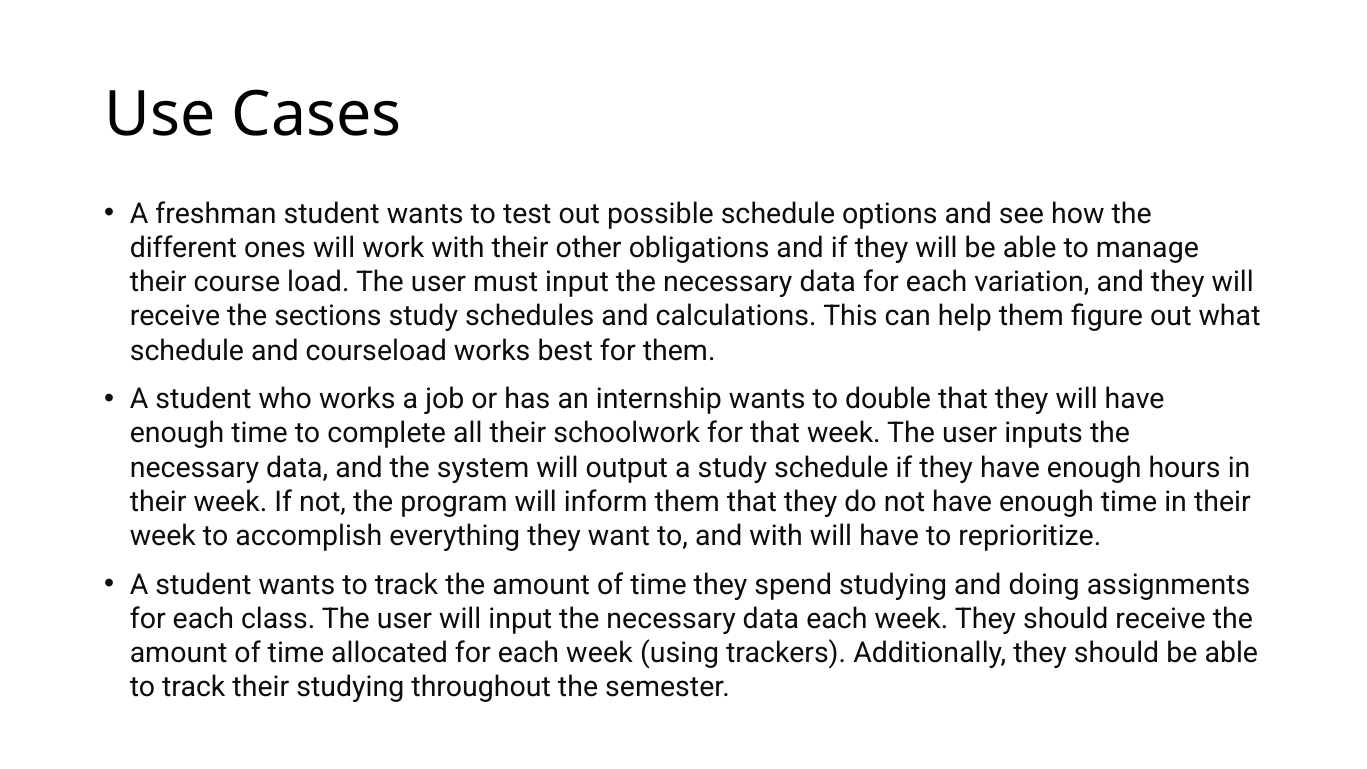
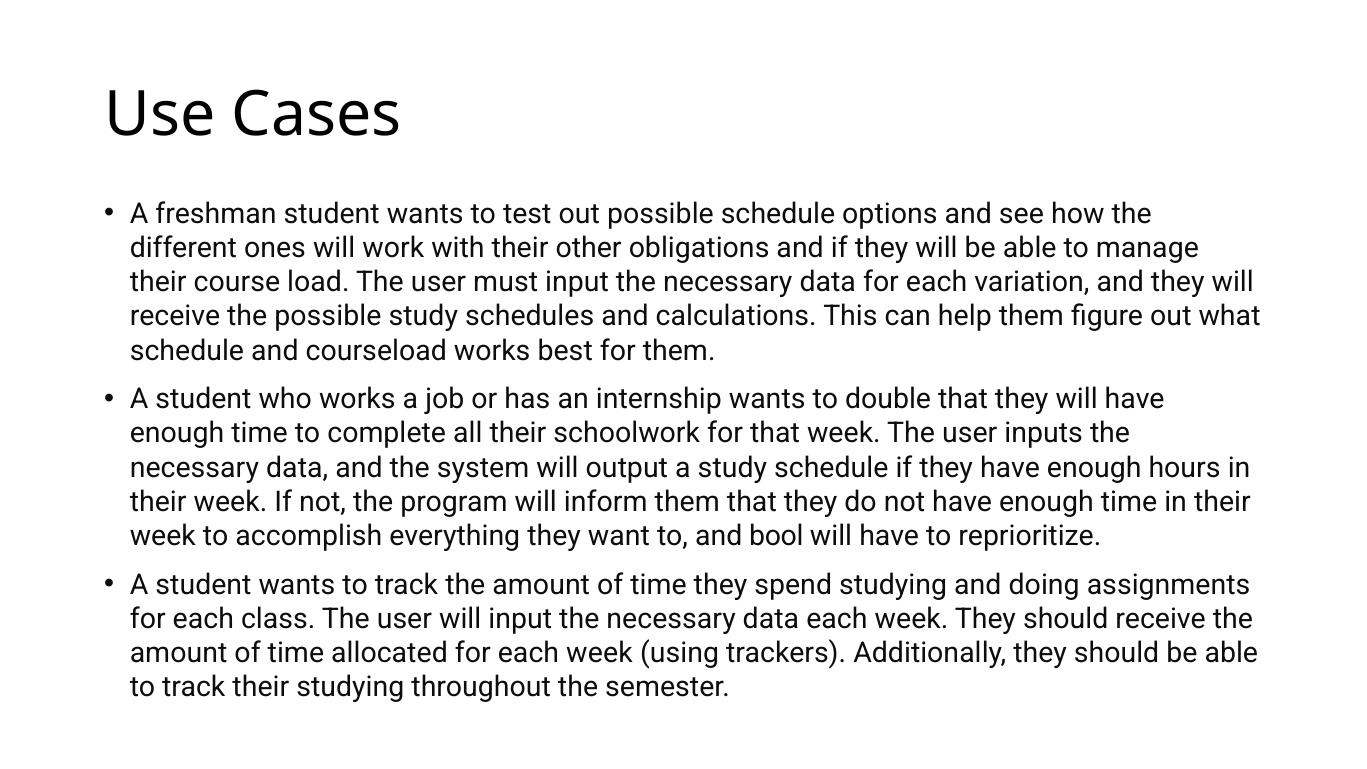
the sections: sections -> possible
and with: with -> bool
